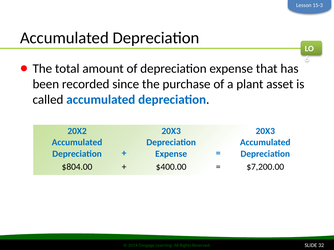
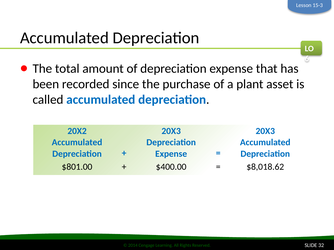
$804.00: $804.00 -> $801.00
$7,200.00: $7,200.00 -> $8,018.62
